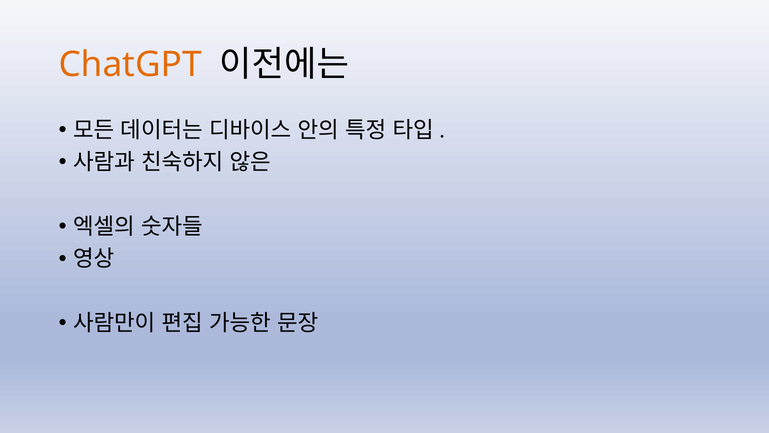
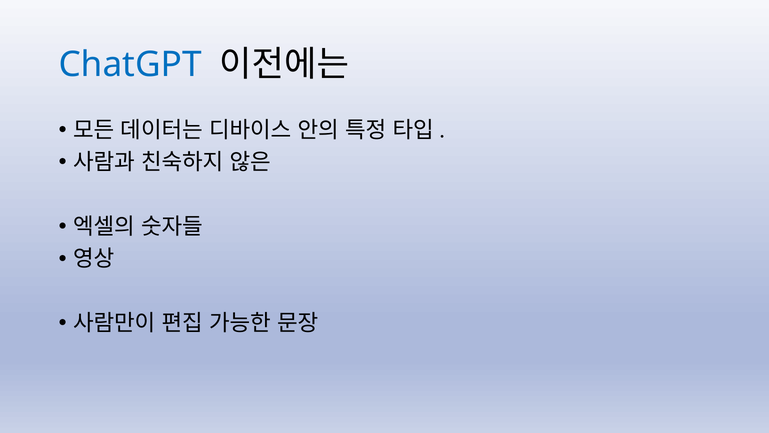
ChatGPT colour: orange -> blue
